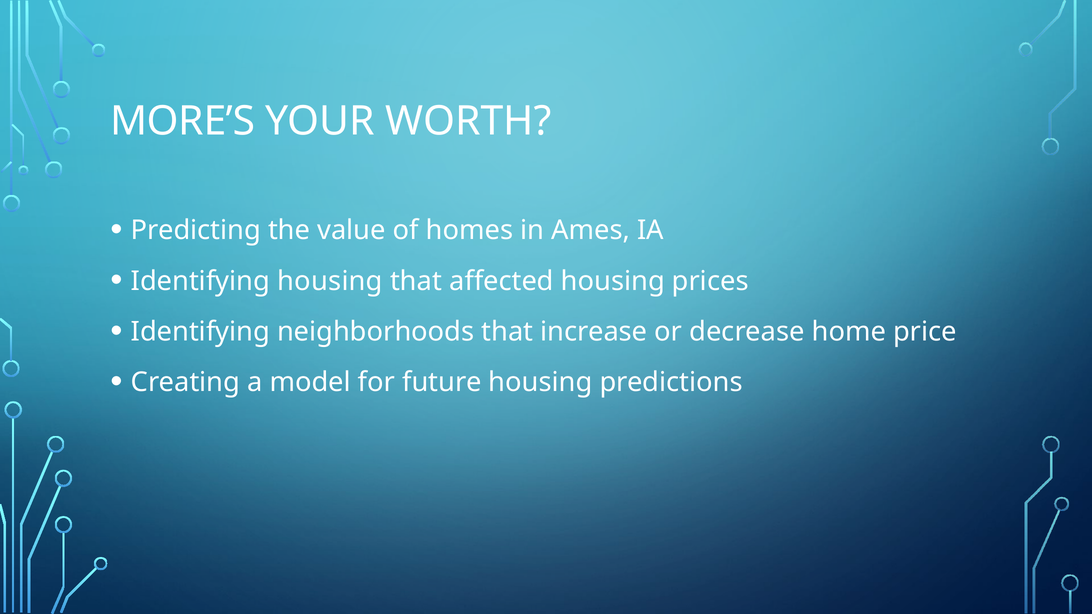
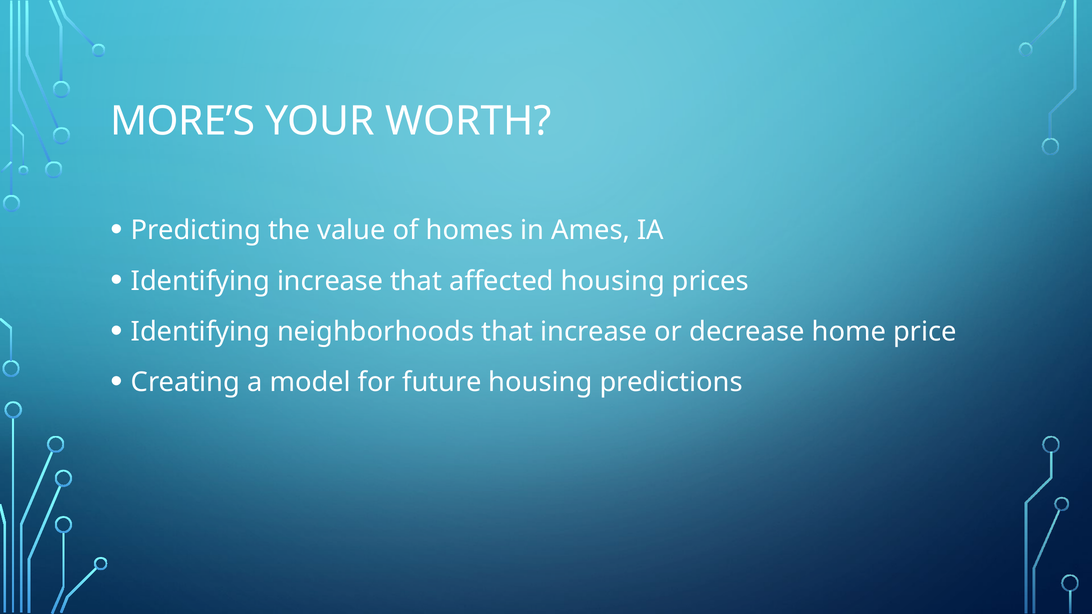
Identifying housing: housing -> increase
